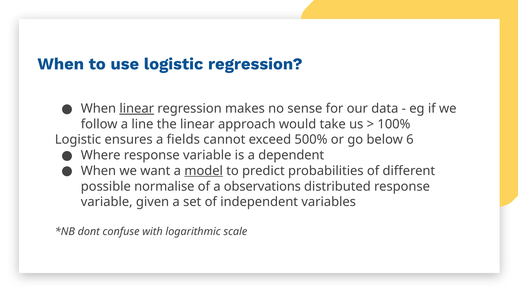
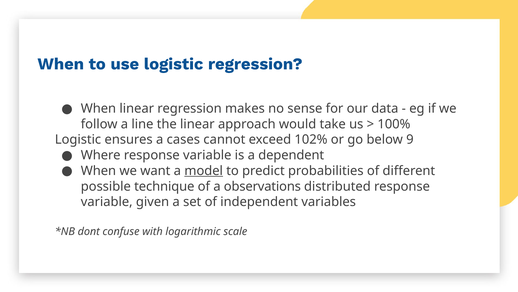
linear at (137, 108) underline: present -> none
fields: fields -> cases
500%: 500% -> 102%
6: 6 -> 9
normalise: normalise -> technique
